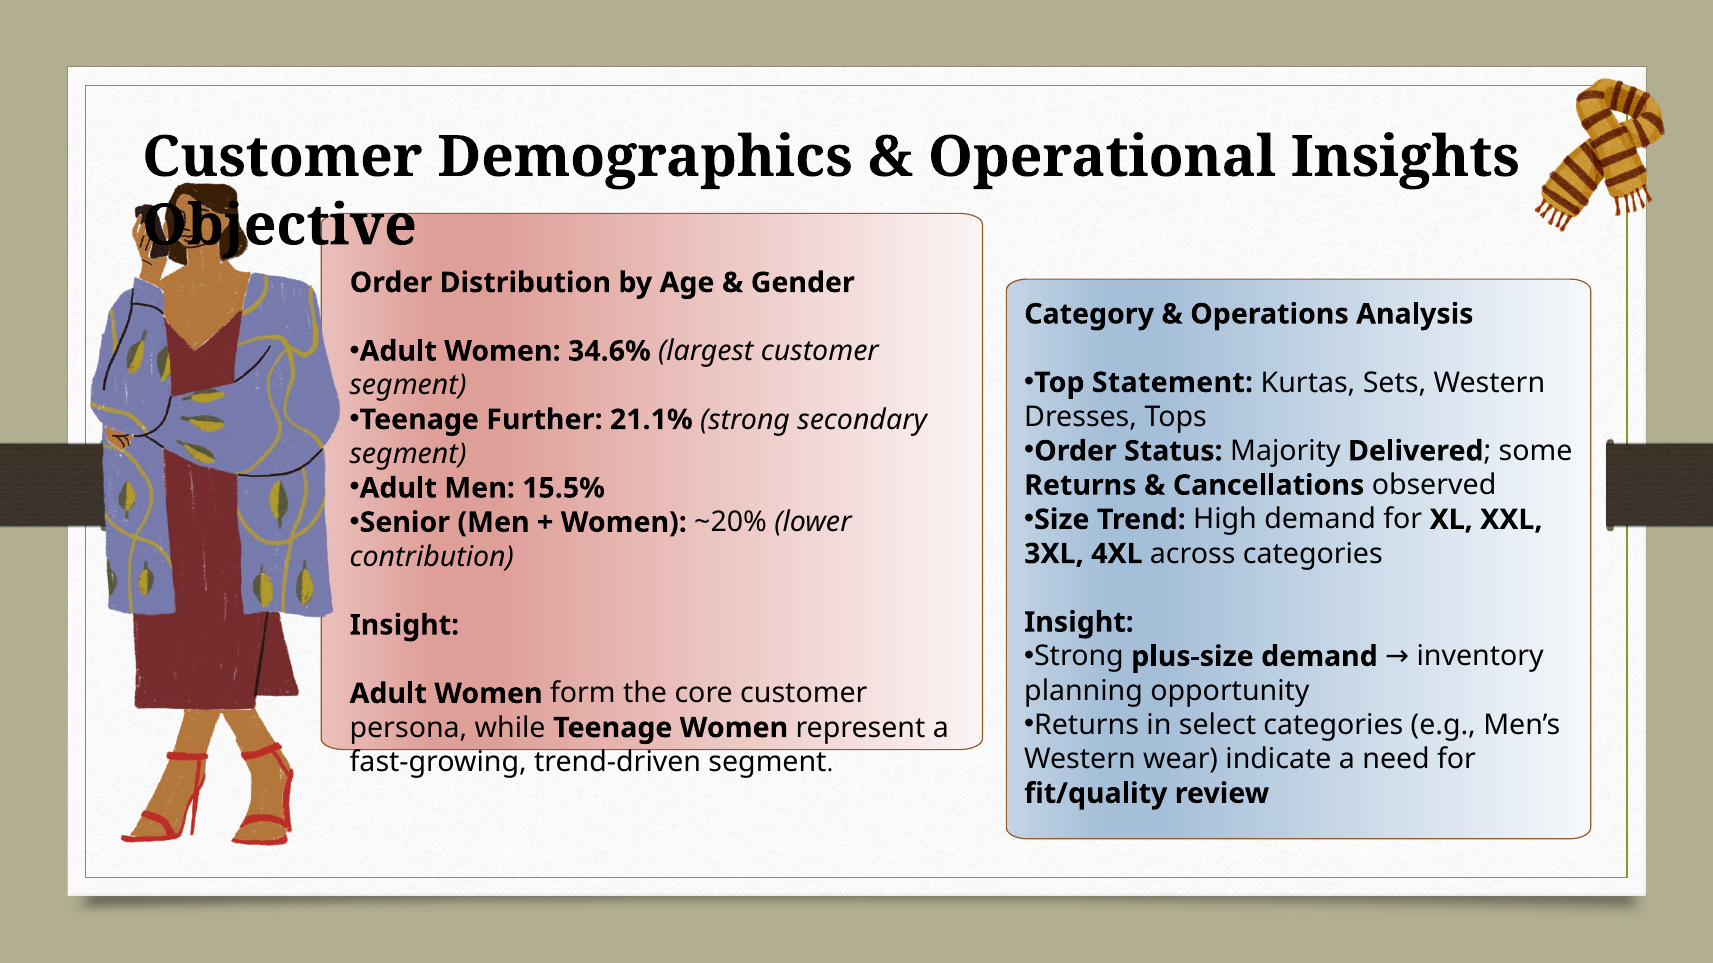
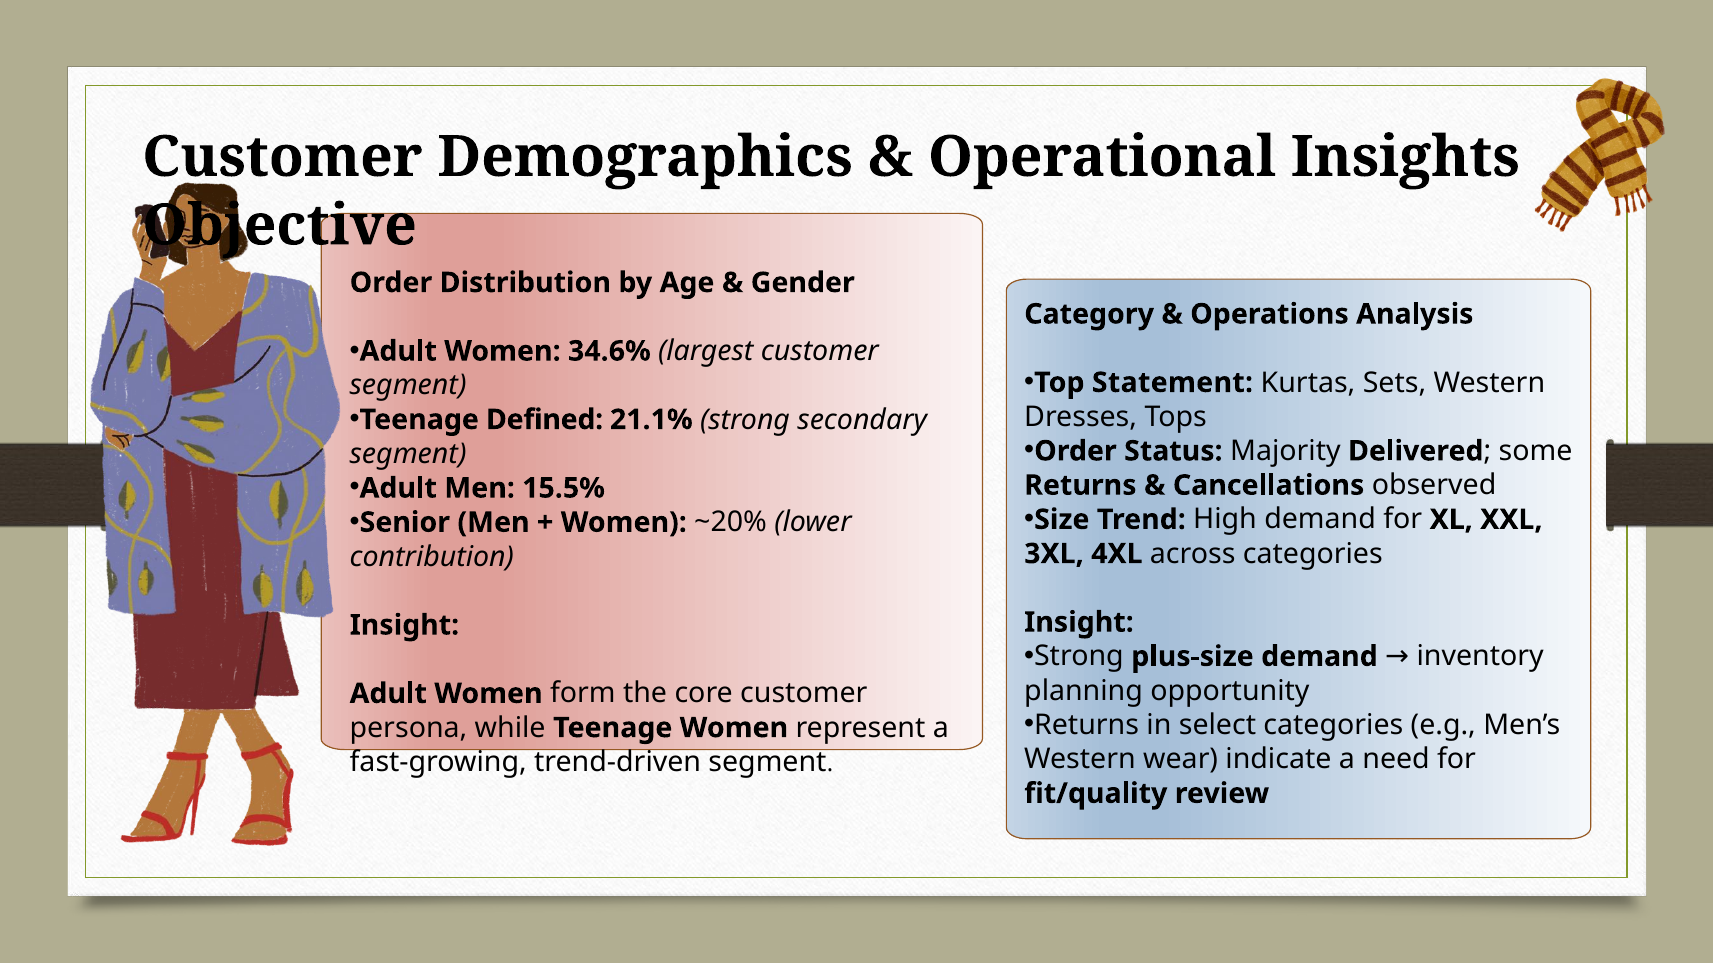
Further: Further -> Defined
